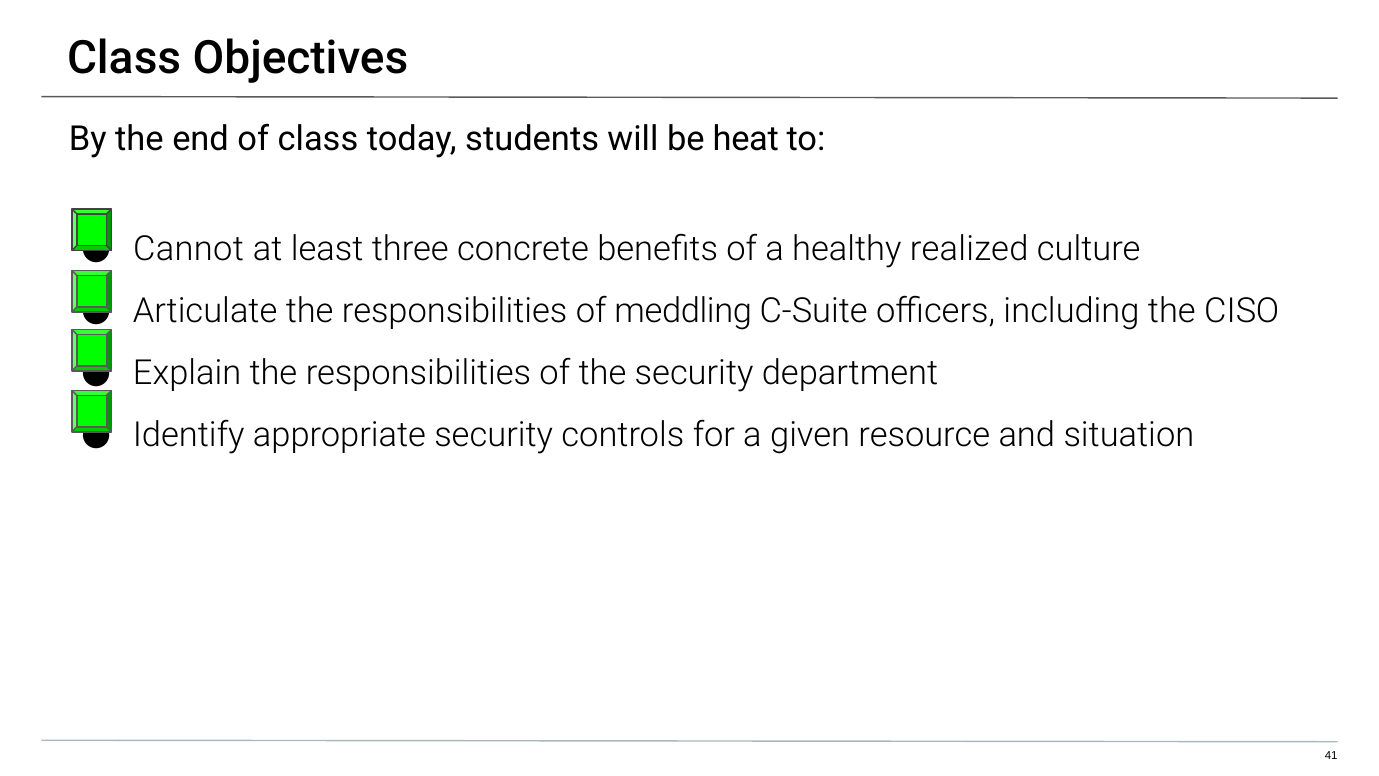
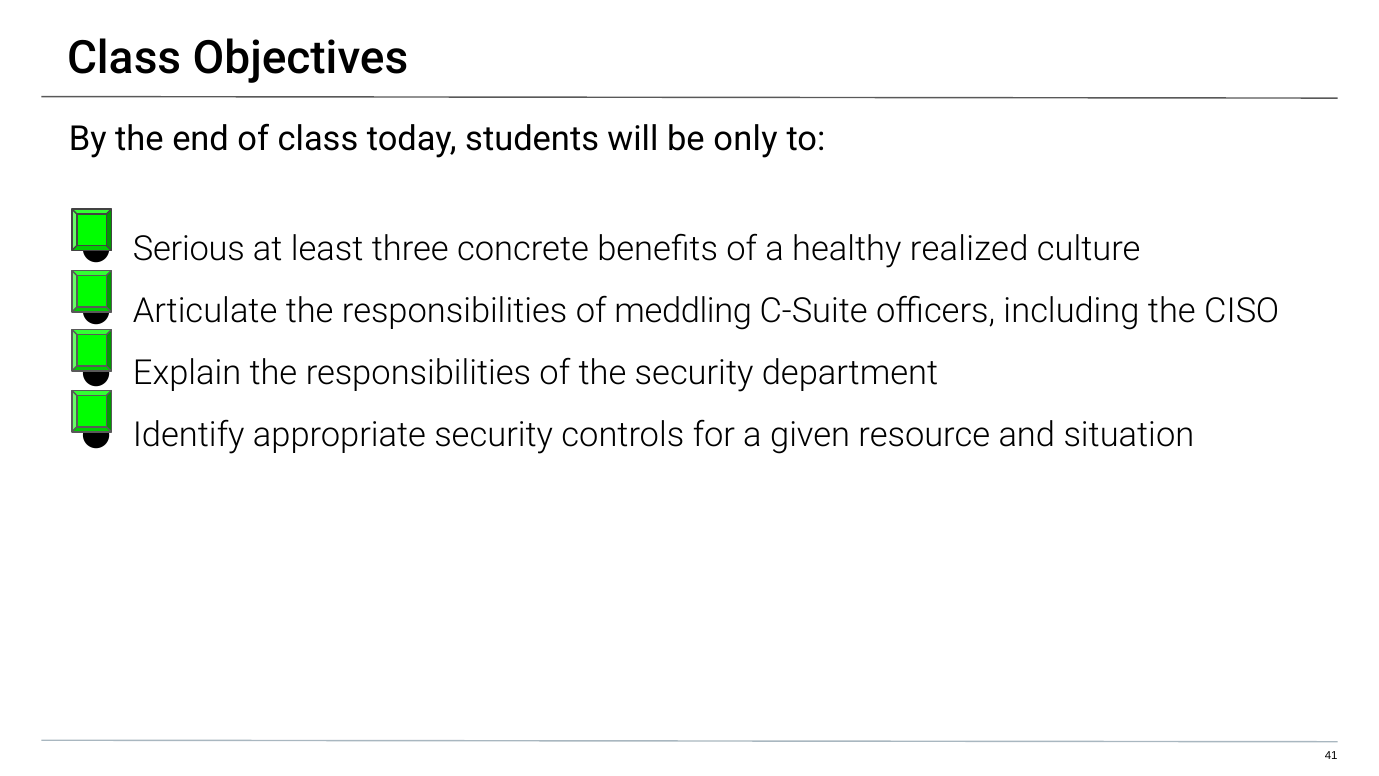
heat: heat -> only
Cannot: Cannot -> Serious
